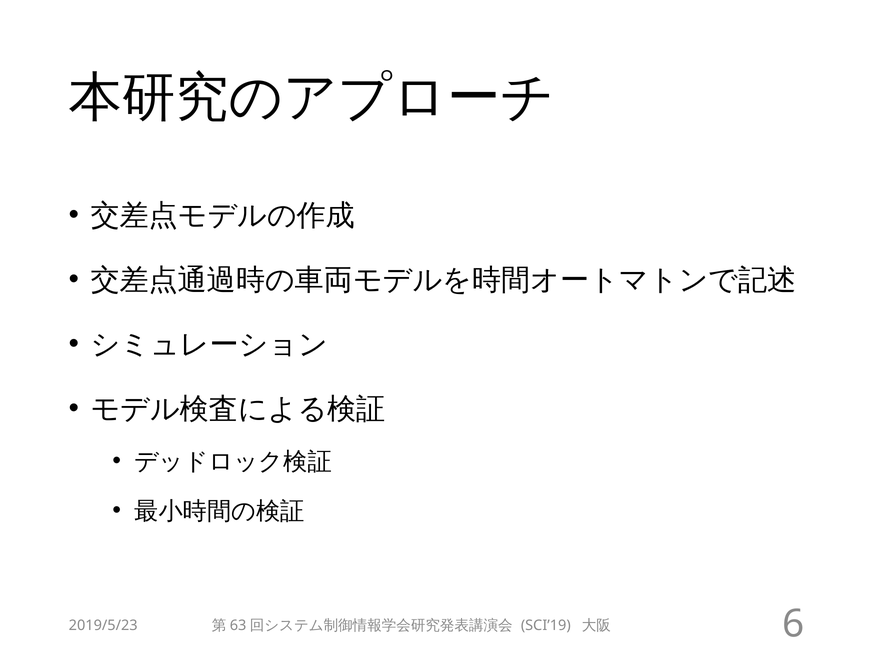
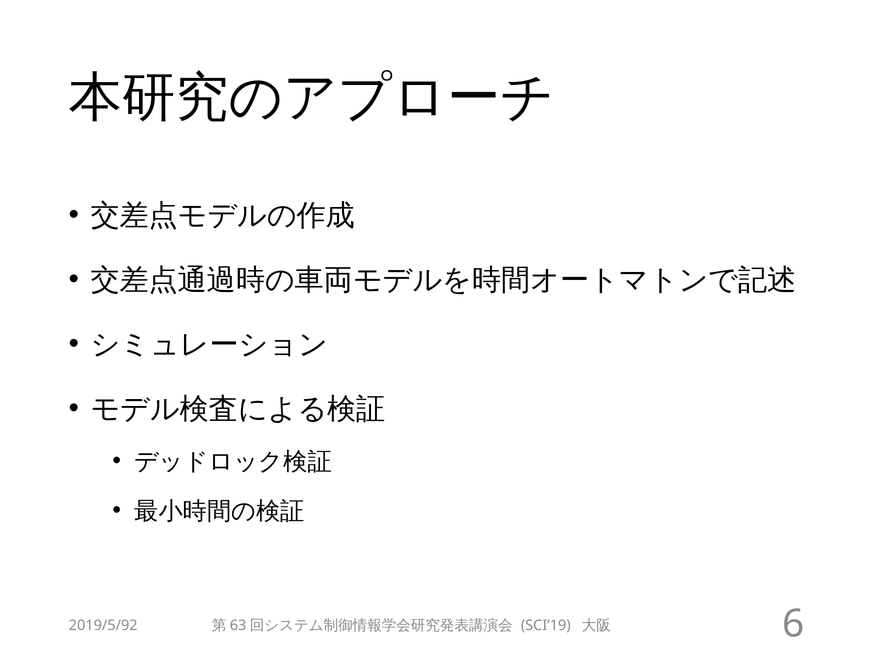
2019/5/23: 2019/5/23 -> 2019/5/92
